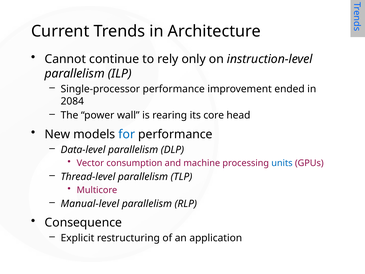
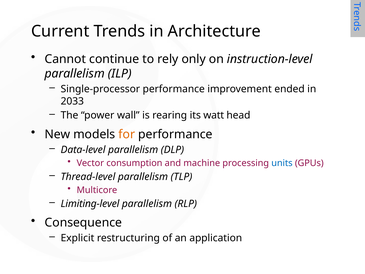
2084: 2084 -> 2033
core: core -> watt
for colour: blue -> orange
Manual-level: Manual-level -> Limiting-level
